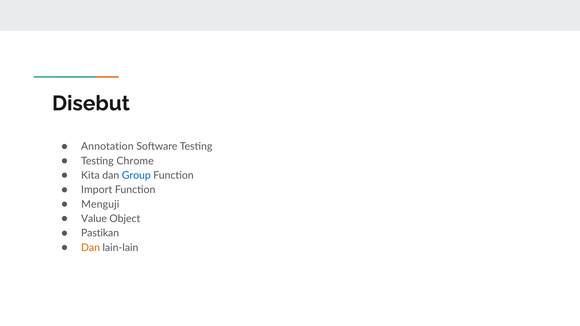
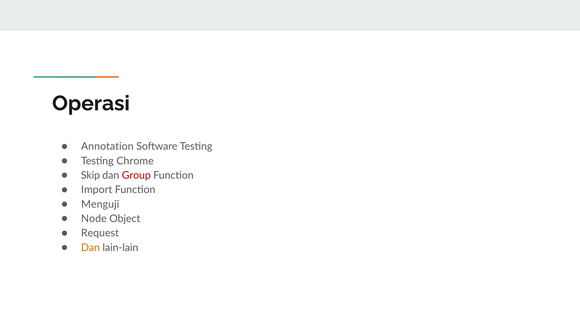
Disebut: Disebut -> Operasi
Kita: Kita -> Skip
Group colour: blue -> red
Value: Value -> Node
Pastikan: Pastikan -> Request
